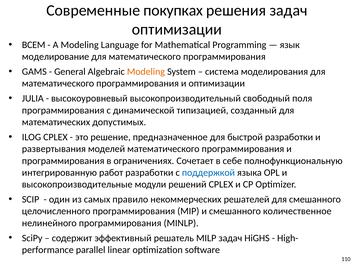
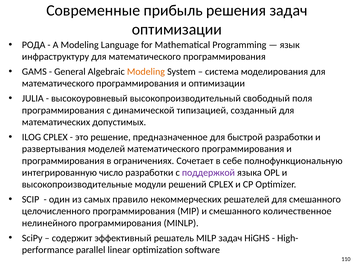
покупках: покупках -> прибыль
ВСЕМ: ВСЕМ -> РОДА
моделирование: моделирование -> инфраструктуру
работ: работ -> число
поддержкой colour: blue -> purple
